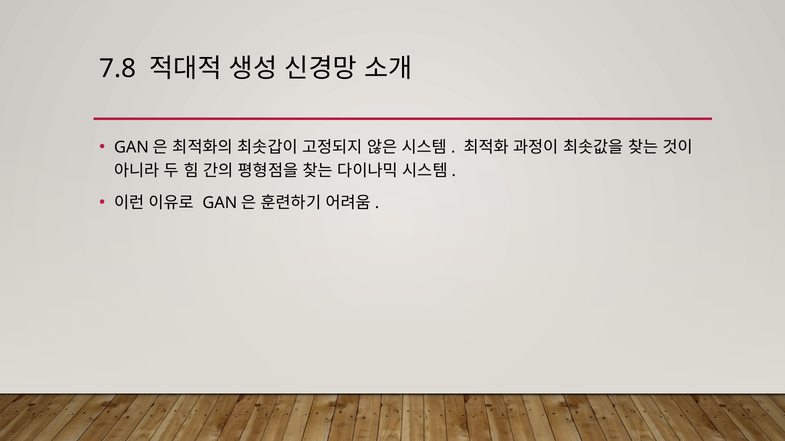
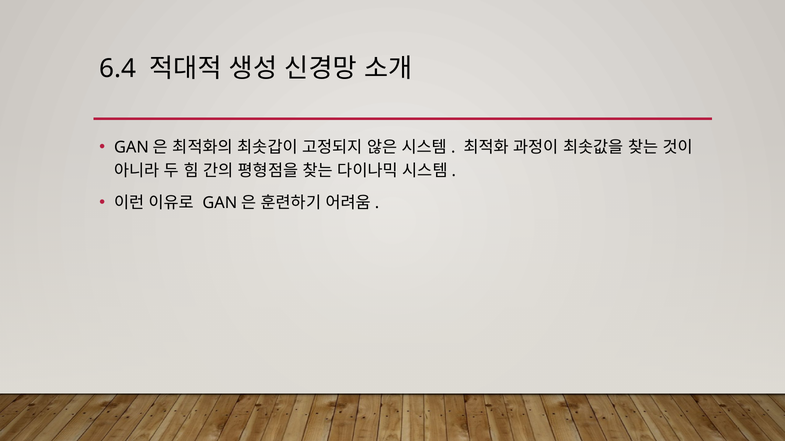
7.8: 7.8 -> 6.4
